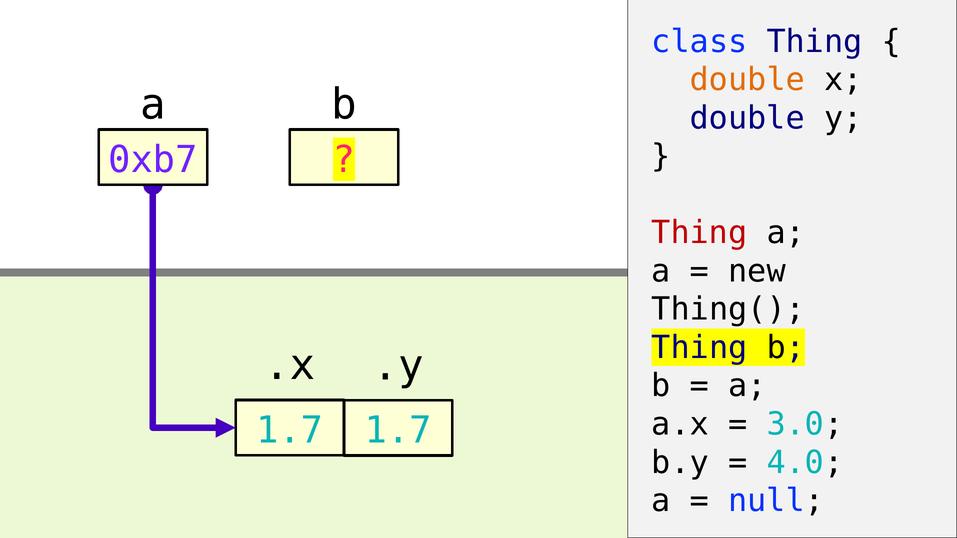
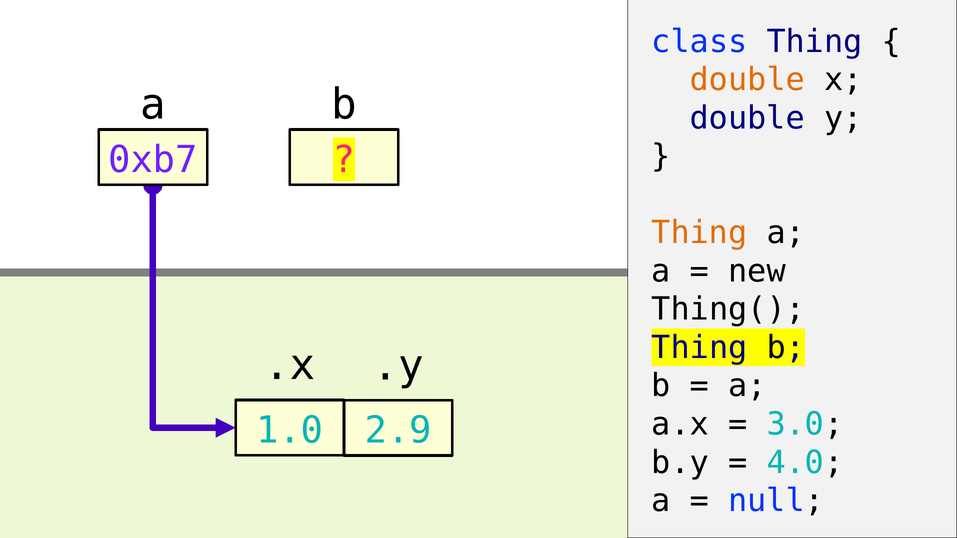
Thing at (699, 233) colour: red -> orange
1.7 at (290, 431): 1.7 -> 1.0
1.7 at (398, 431): 1.7 -> 2.9
